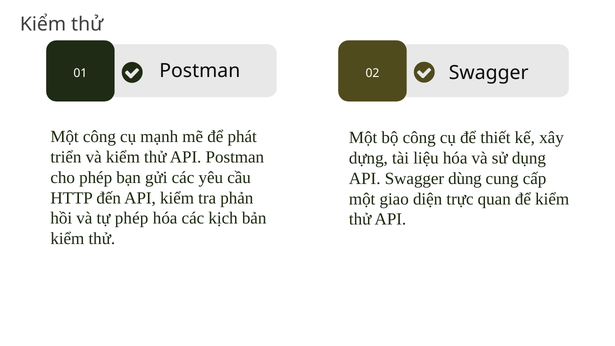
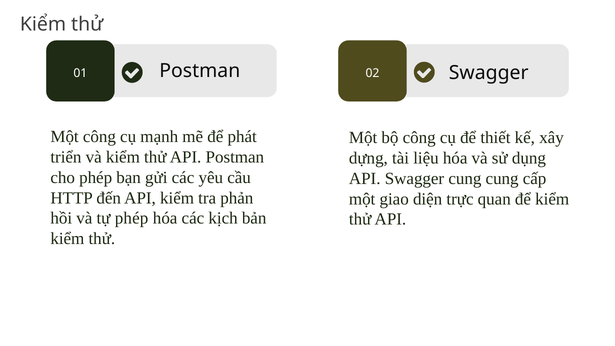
Swagger dùng: dùng -> cung
